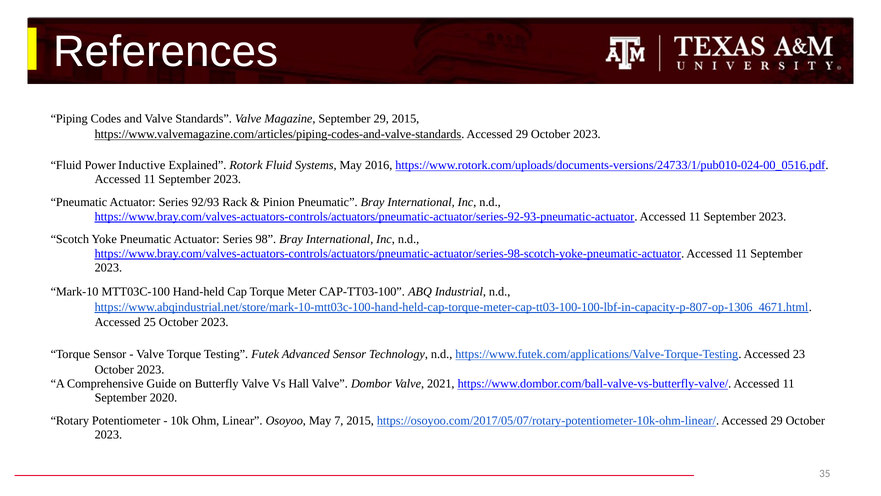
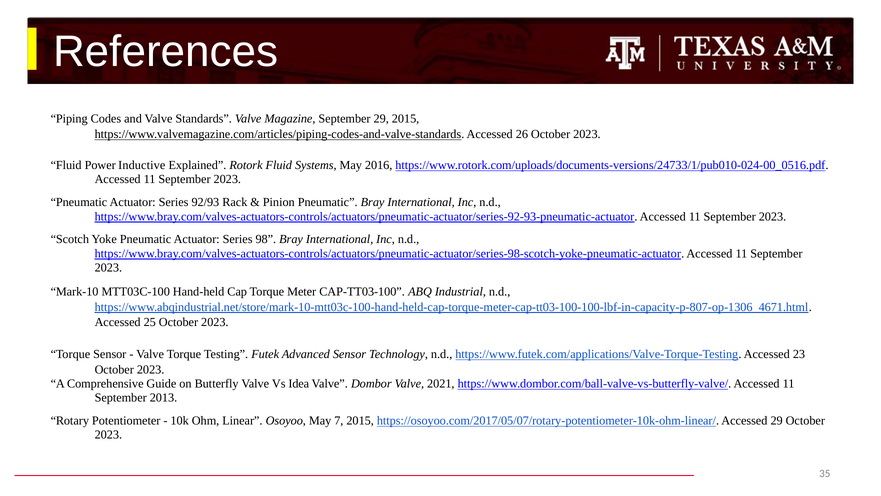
https://www.valvemagazine.com/articles/piping-codes-and-valve-standards Accessed 29: 29 -> 26
Hall: Hall -> Idea
2020: 2020 -> 2013
